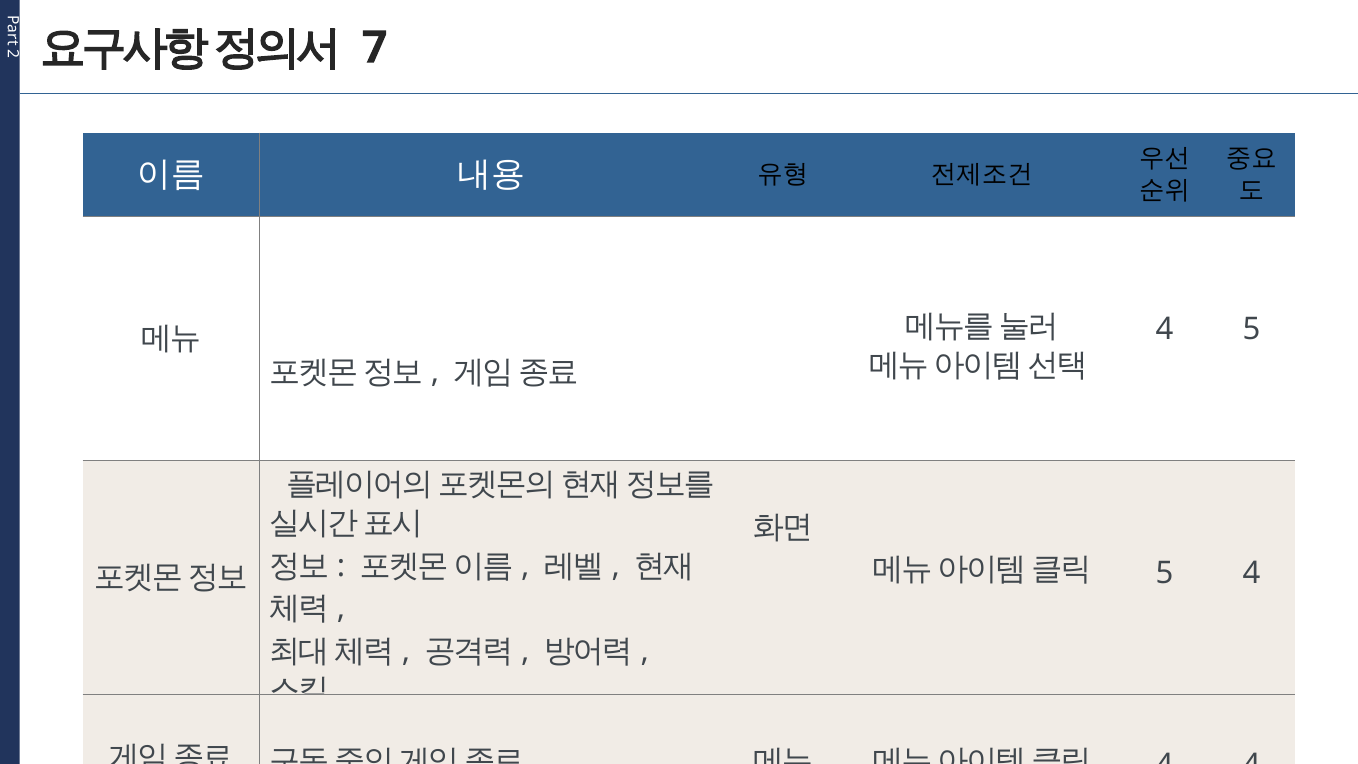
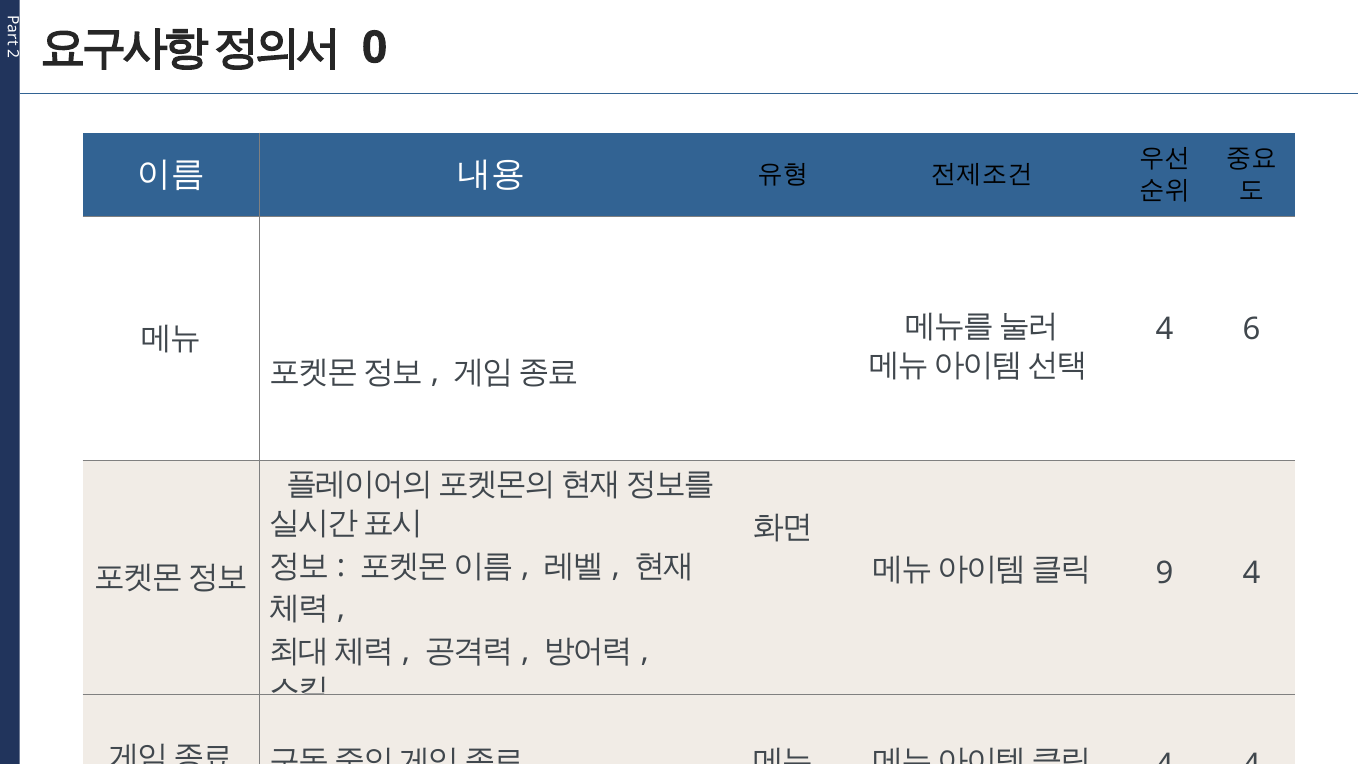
7: 7 -> 0
4 5: 5 -> 6
5 at (1165, 573): 5 -> 9
